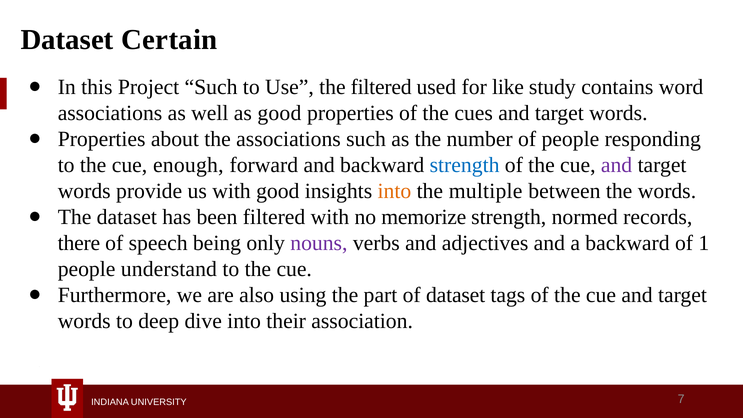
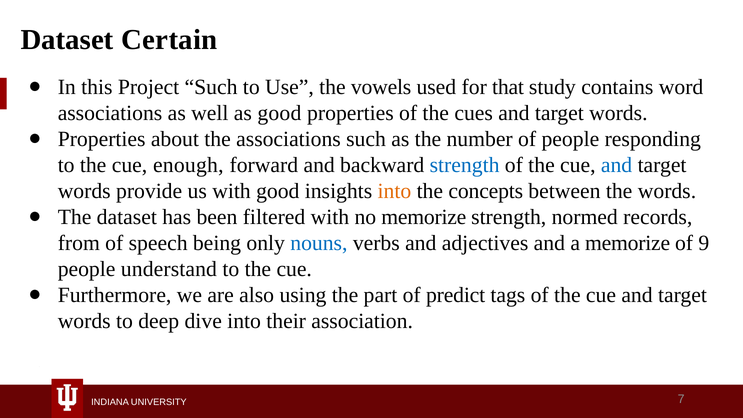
the filtered: filtered -> vowels
like: like -> that
and at (617, 165) colour: purple -> blue
multiple: multiple -> concepts
there: there -> from
nouns colour: purple -> blue
a backward: backward -> memorize
1: 1 -> 9
of dataset: dataset -> predict
